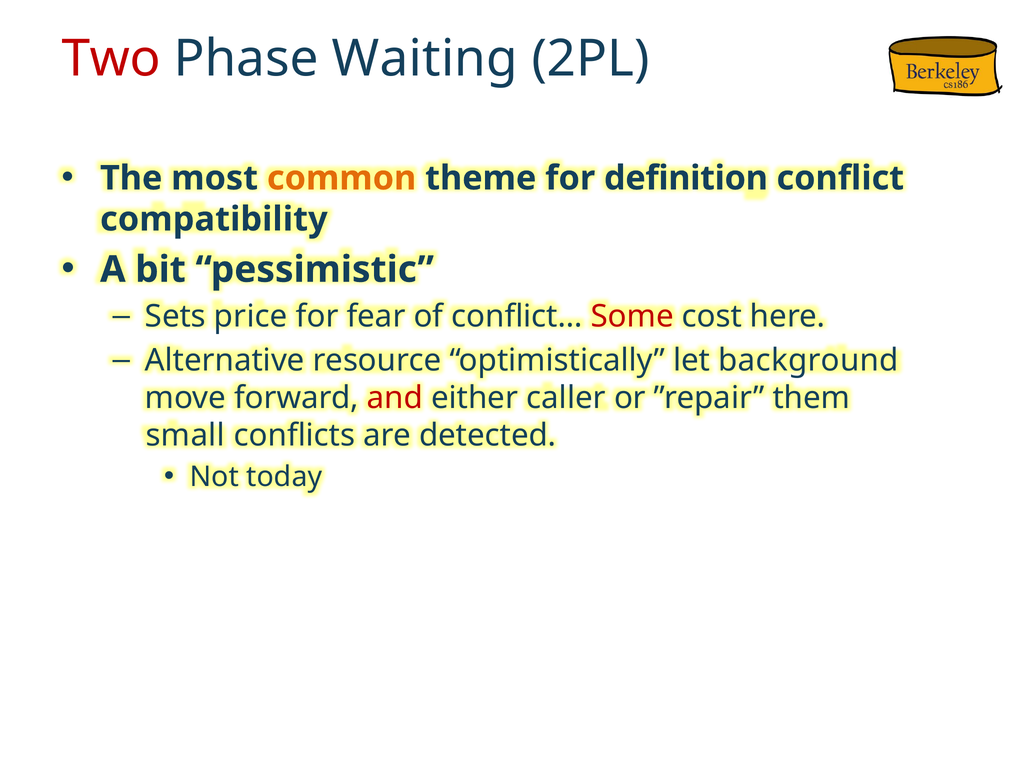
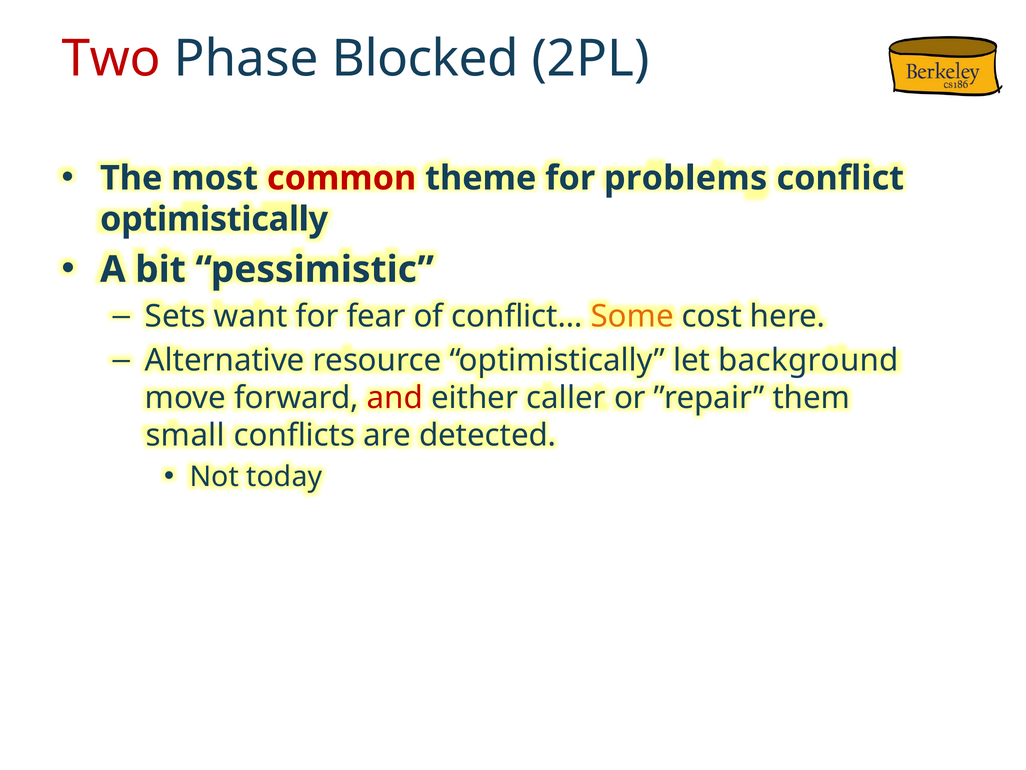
Waiting: Waiting -> Blocked
common colour: orange -> red
definition: definition -> problems
compatibility at (214, 219): compatibility -> optimistically
price: price -> want
Some colour: red -> orange
